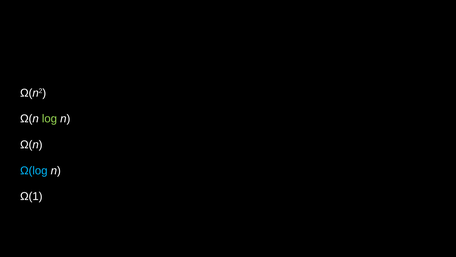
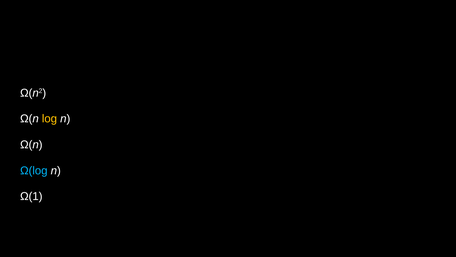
log colour: light green -> yellow
